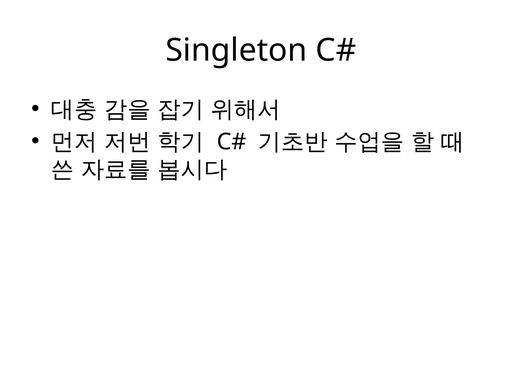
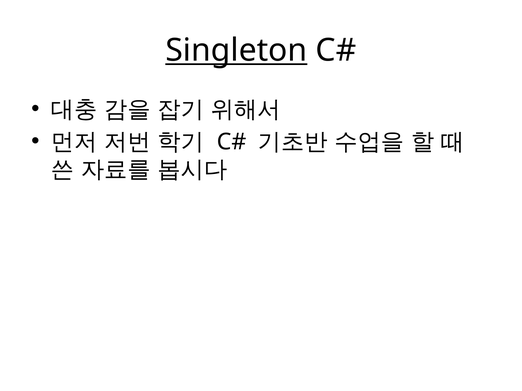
Singleton underline: none -> present
